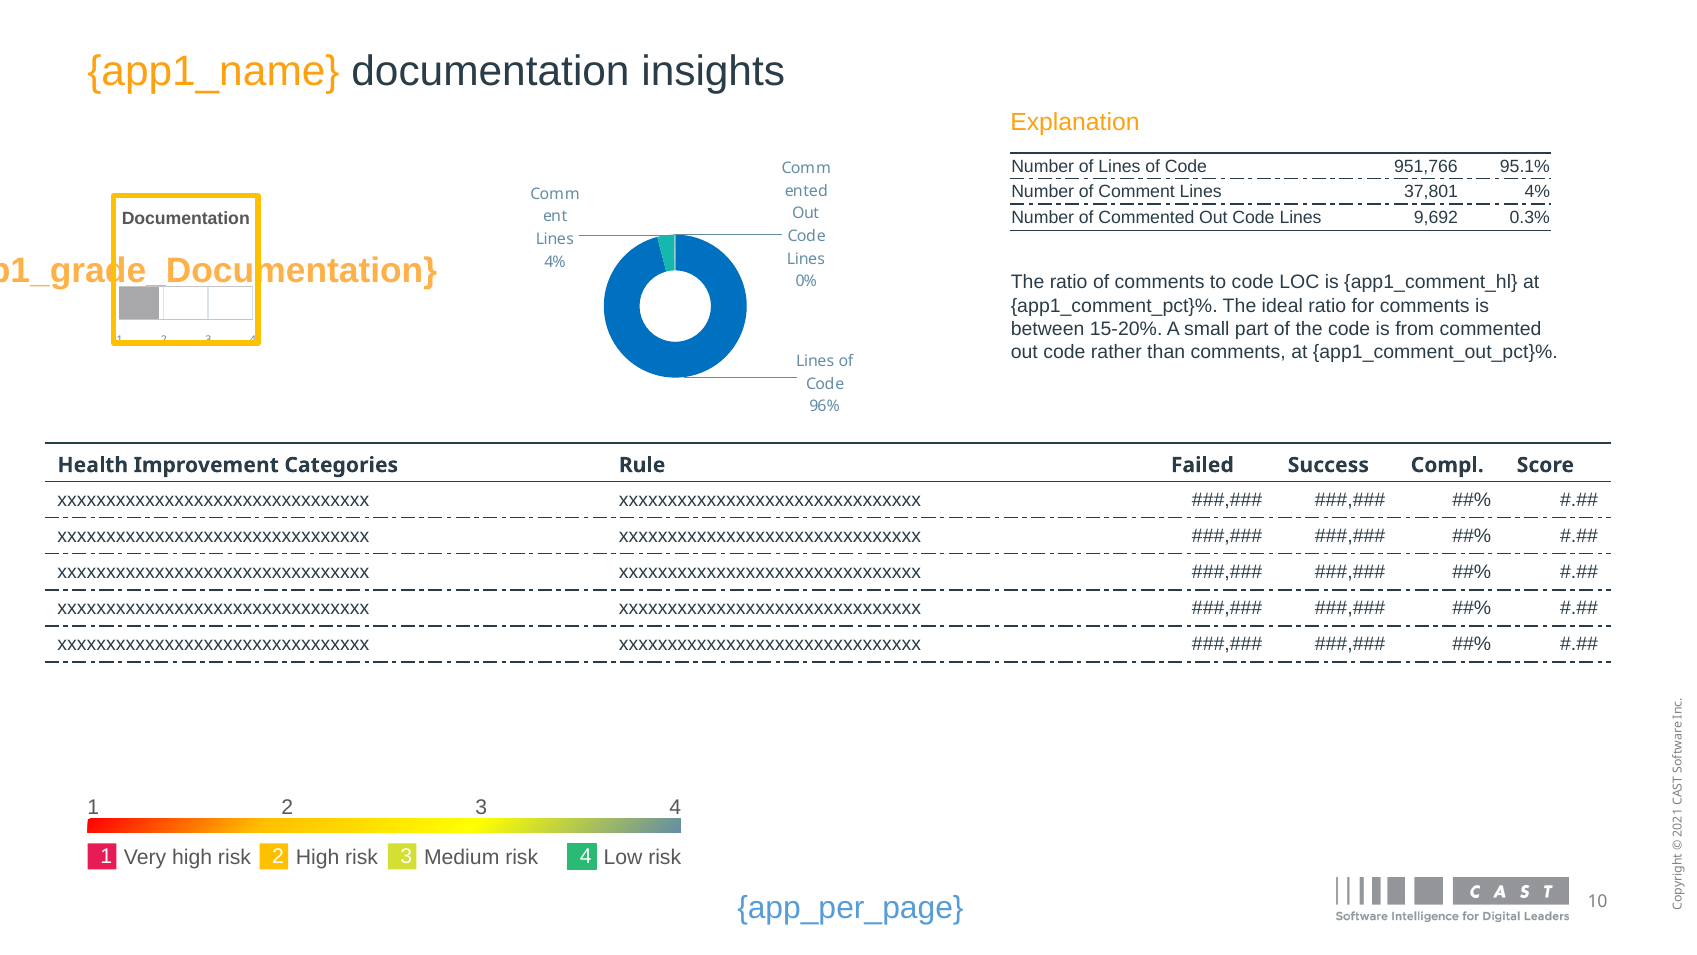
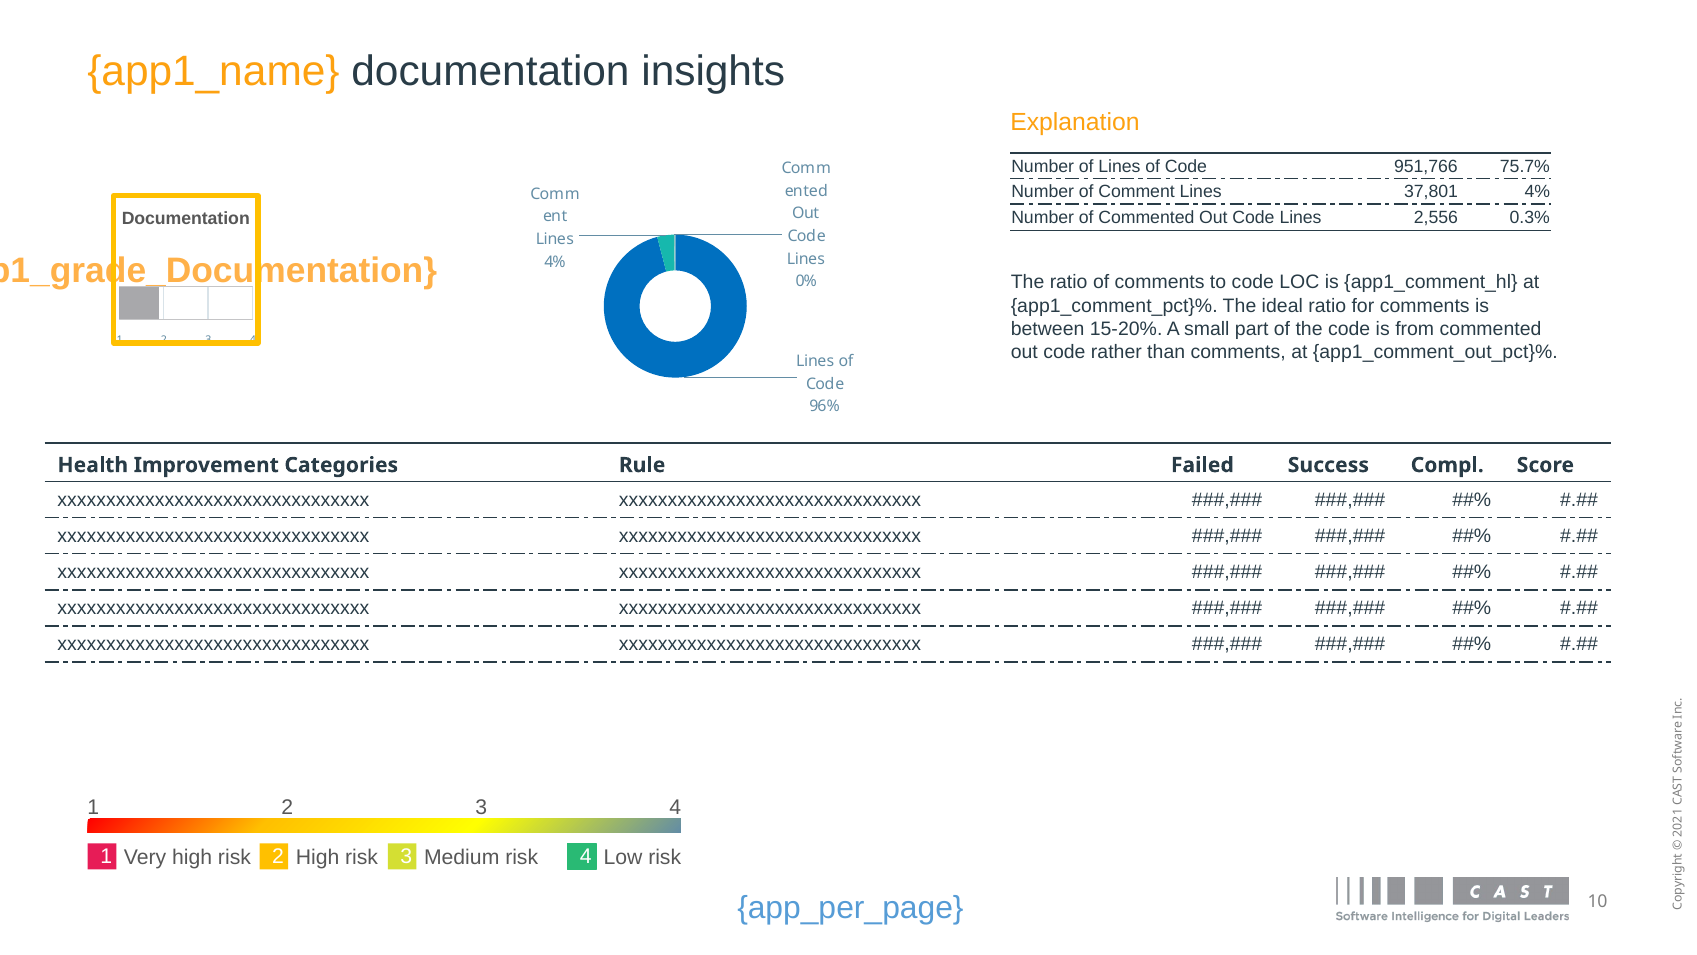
95.1%: 95.1% -> 75.7%
9,692: 9,692 -> 2,556
